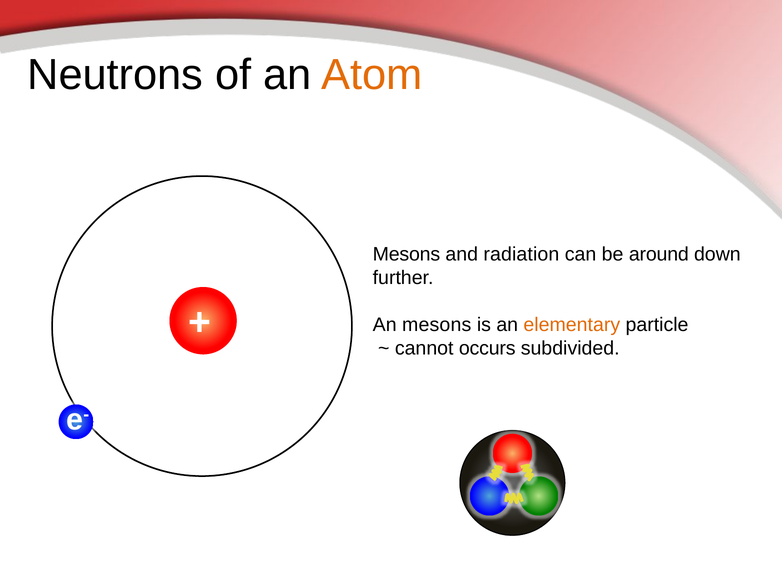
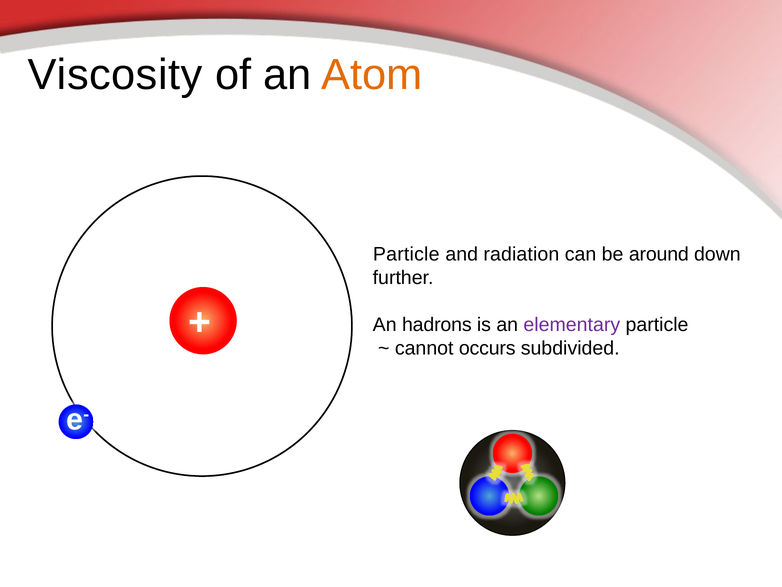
Neutrons: Neutrons -> Viscosity
Mesons at (406, 254): Mesons -> Particle
An mesons: mesons -> hadrons
elementary colour: orange -> purple
